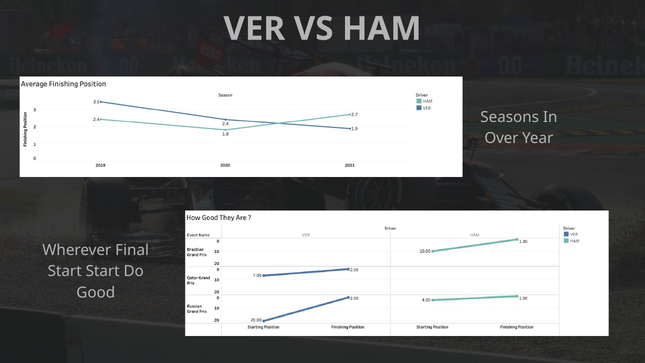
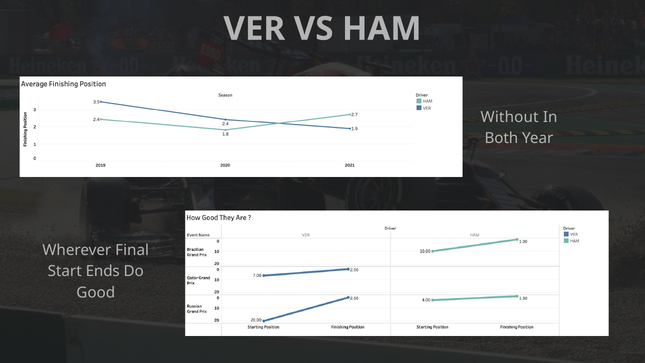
Seasons: Seasons -> Without
Over: Over -> Both
Start Start: Start -> Ends
